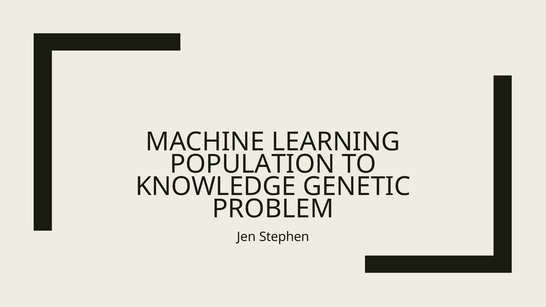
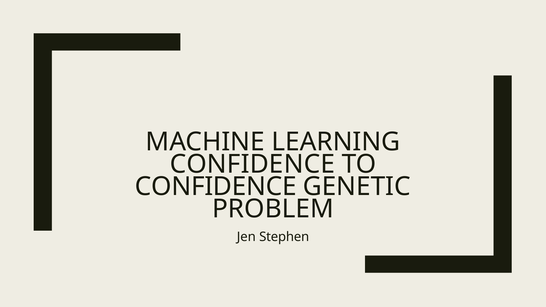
POPULATION at (252, 164): POPULATION -> CONFIDENCE
KNOWLEDGE at (216, 187): KNOWLEDGE -> CONFIDENCE
